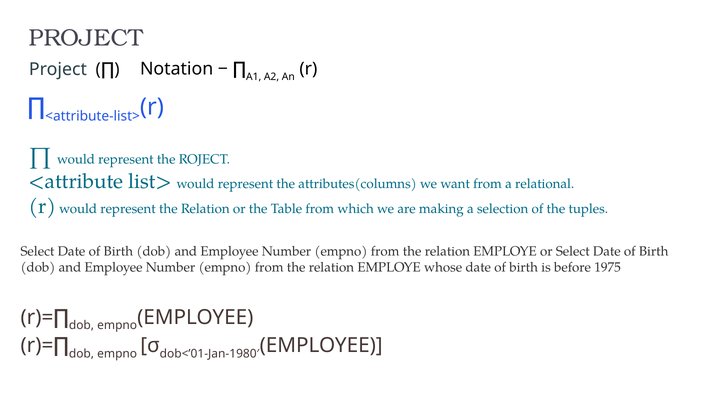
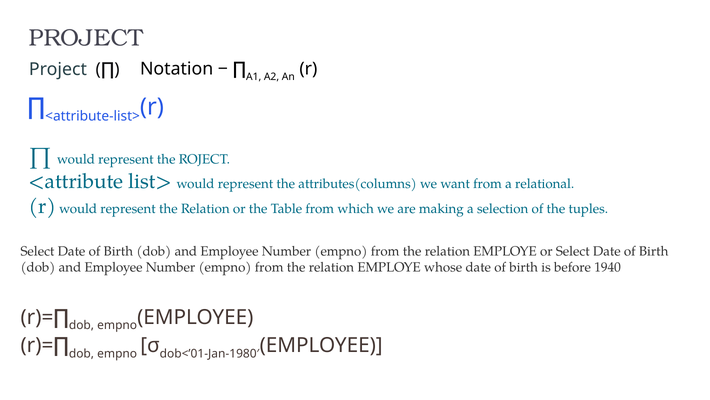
1975: 1975 -> 1940
